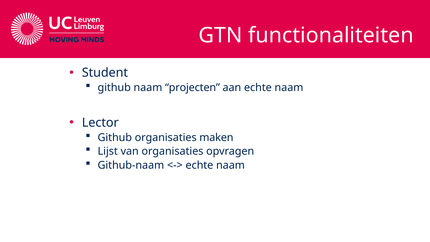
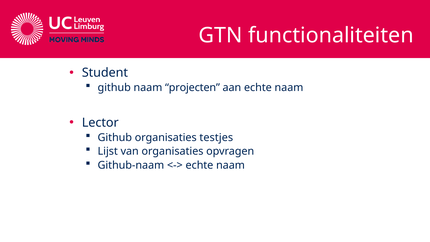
maken: maken -> testjes
